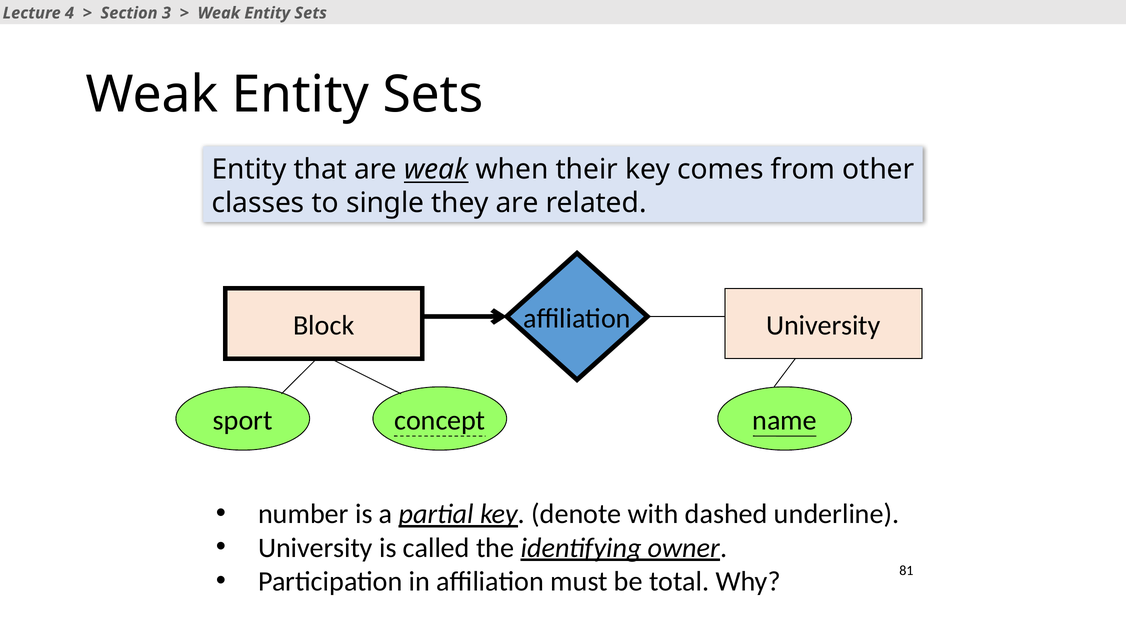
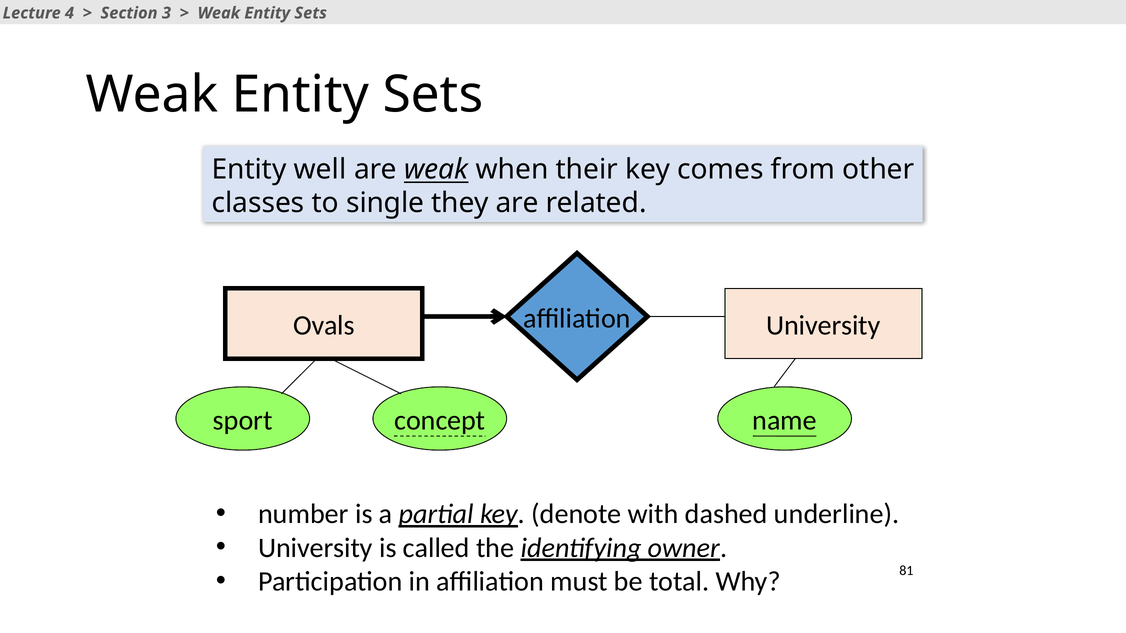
that: that -> well
Block: Block -> Ovals
